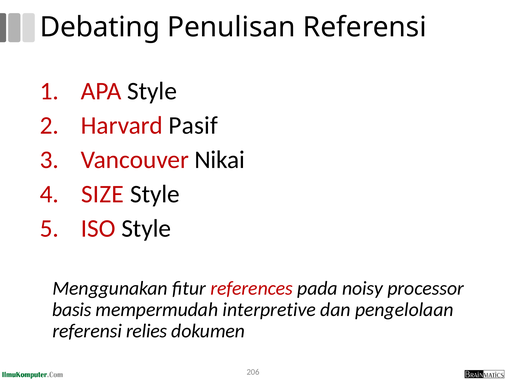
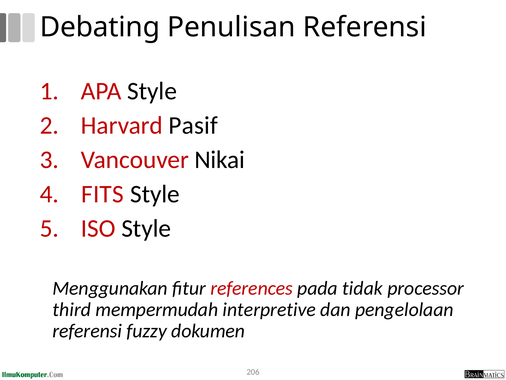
SIZE: SIZE -> FITS
noisy: noisy -> tidak
basis: basis -> third
relies: relies -> fuzzy
